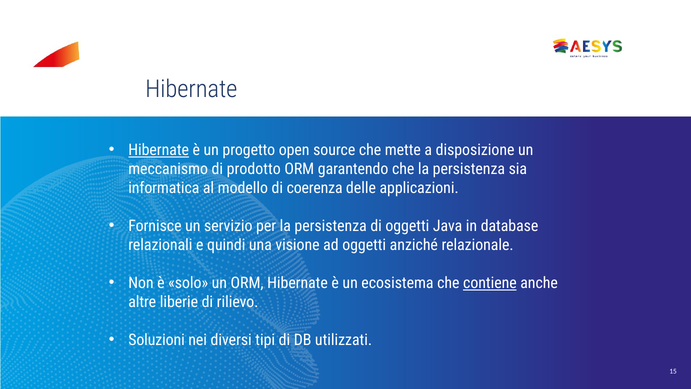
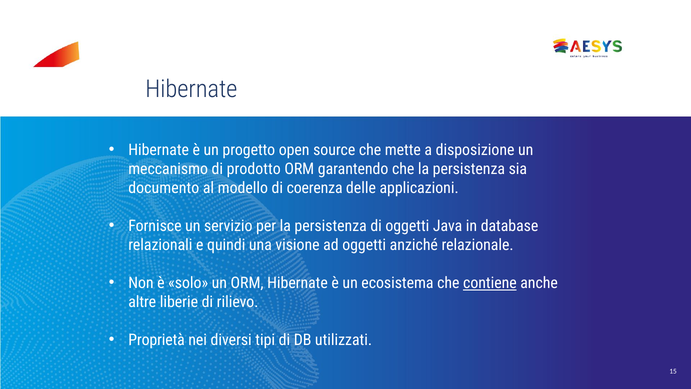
Hibernate at (159, 150) underline: present -> none
informatica: informatica -> documento
Soluzioni: Soluzioni -> Proprietà
